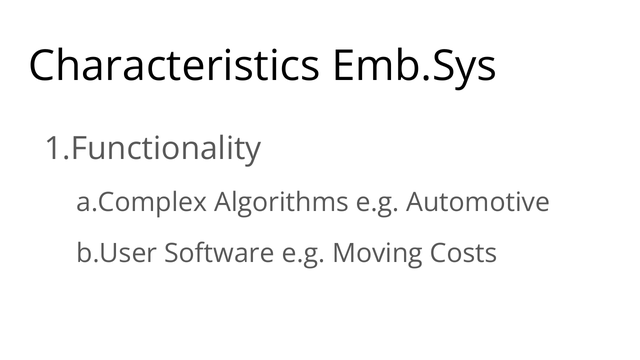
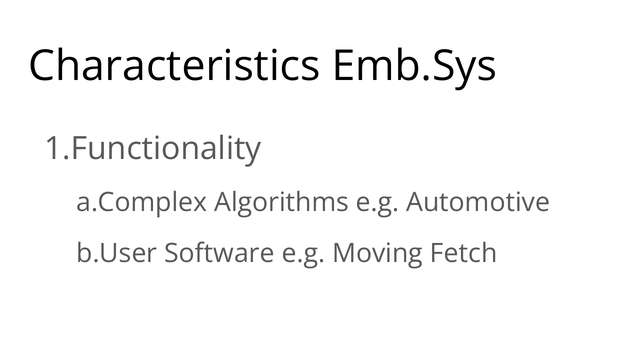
Costs: Costs -> Fetch
